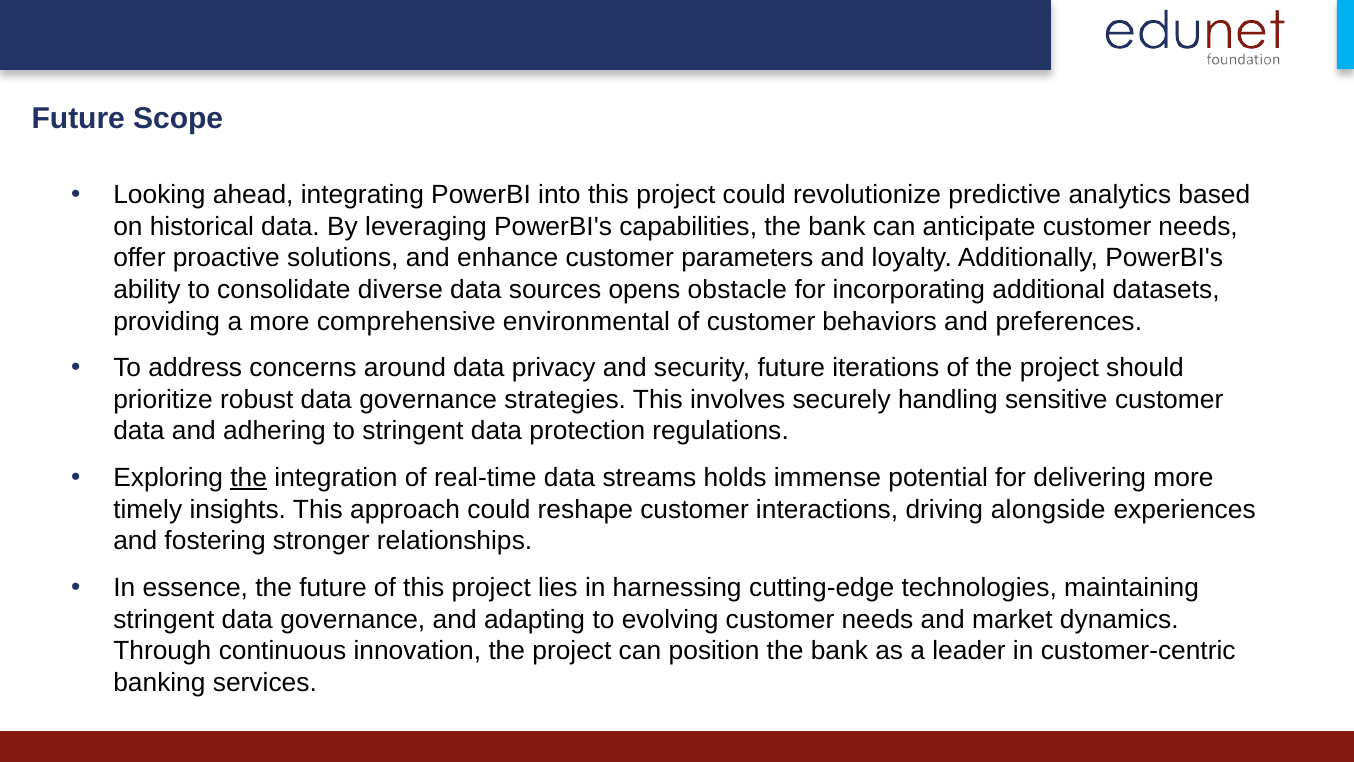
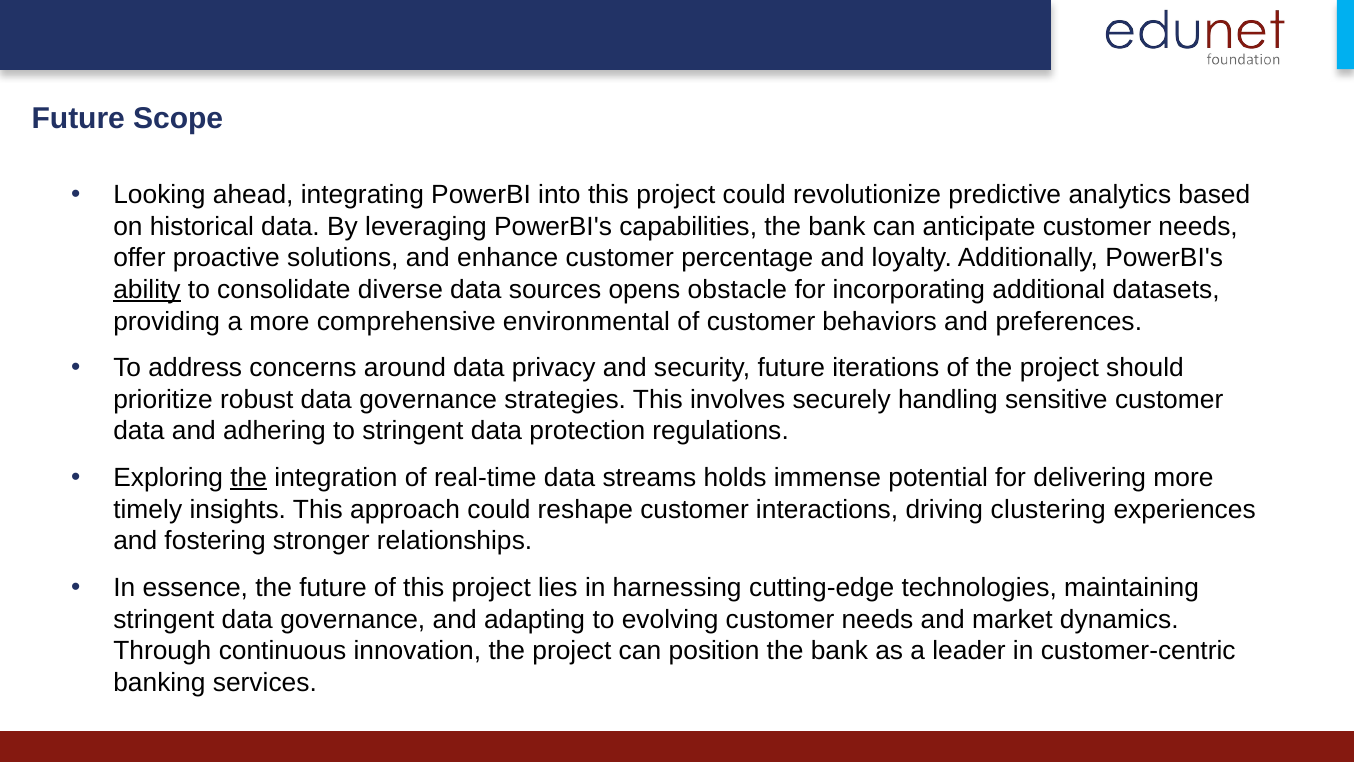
parameters: parameters -> percentage
ability underline: none -> present
alongside: alongside -> clustering
